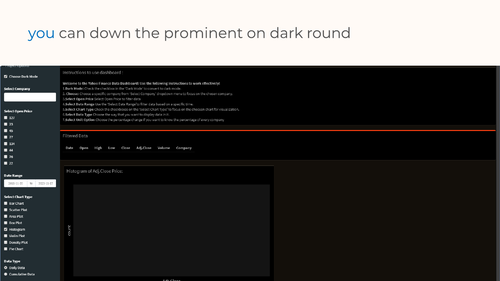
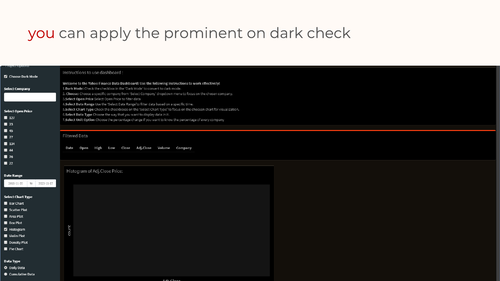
you colour: blue -> red
down: down -> apply
round: round -> check
